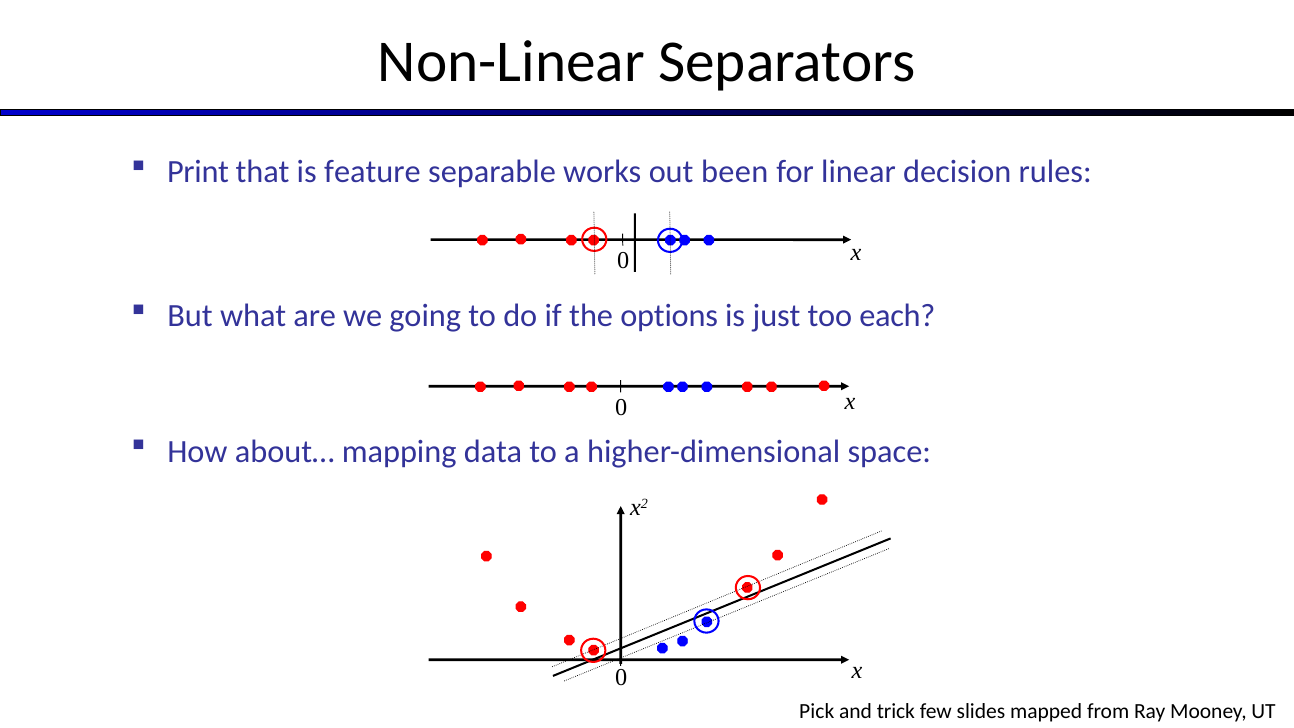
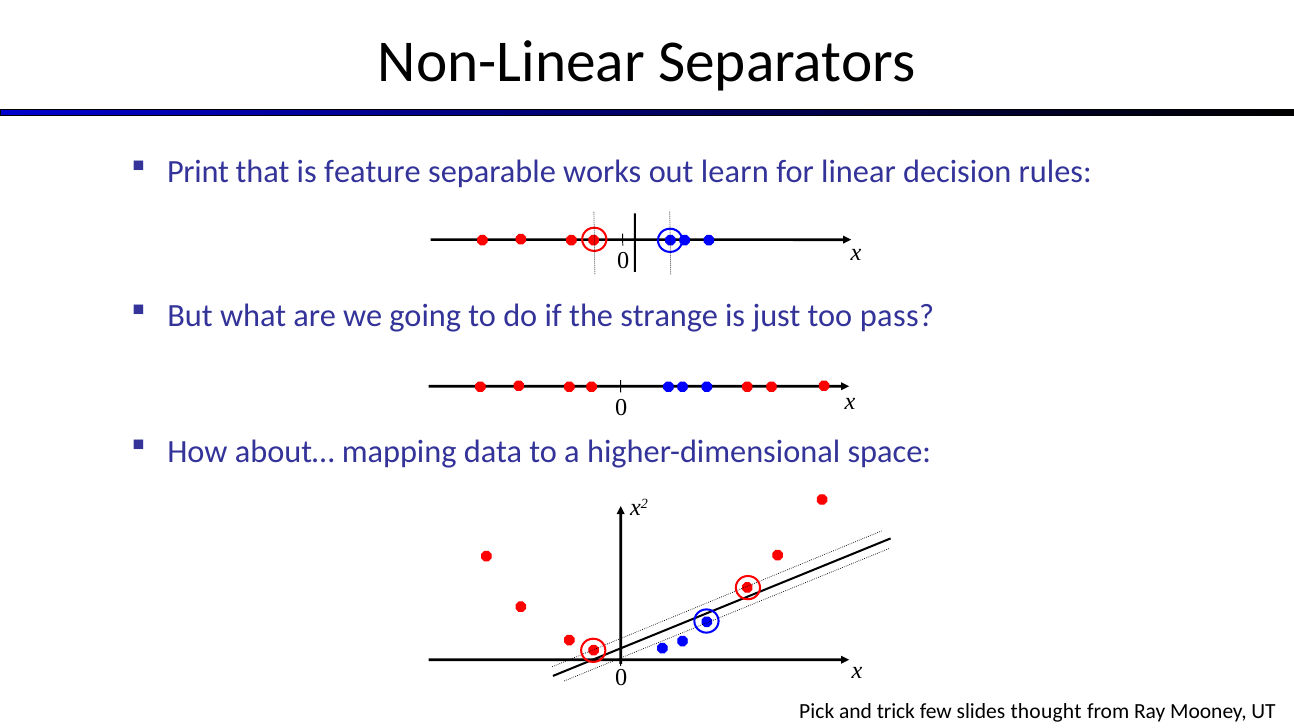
been: been -> learn
options: options -> strange
each: each -> pass
mapped: mapped -> thought
